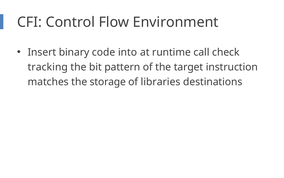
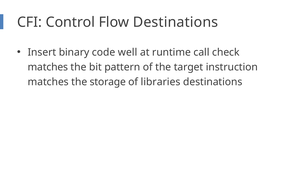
Flow Environment: Environment -> Destinations
into: into -> well
tracking at (48, 67): tracking -> matches
